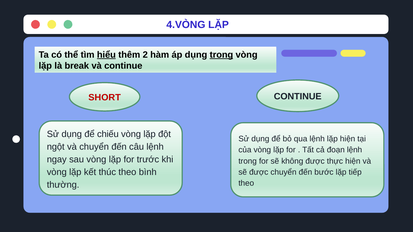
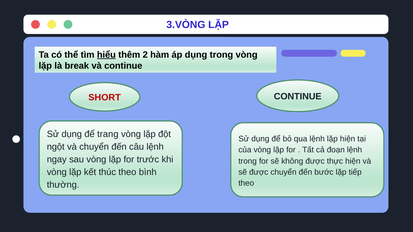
4.VÒNG: 4.VÒNG -> 3.VÒNG
trong at (221, 55) underline: present -> none
chiếu: chiếu -> trang
